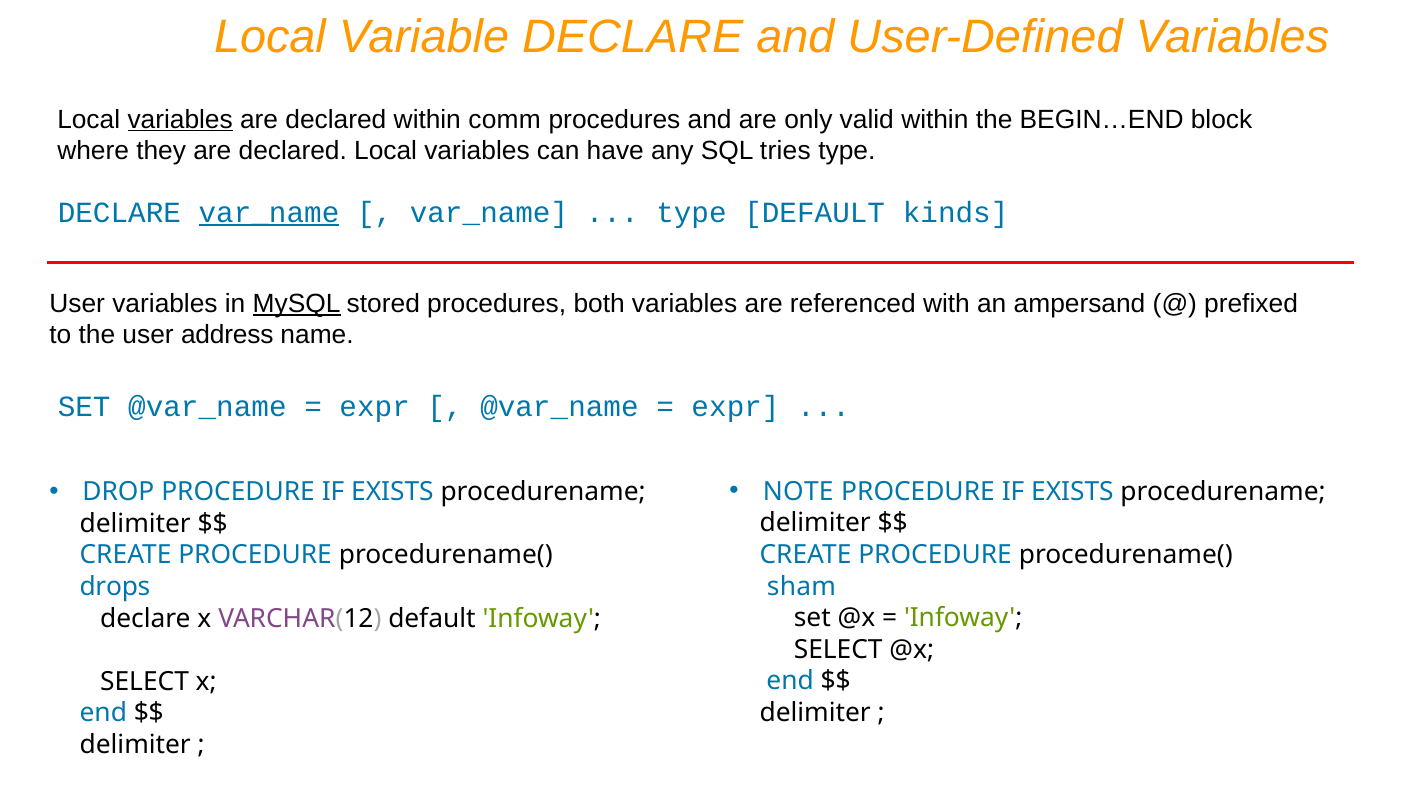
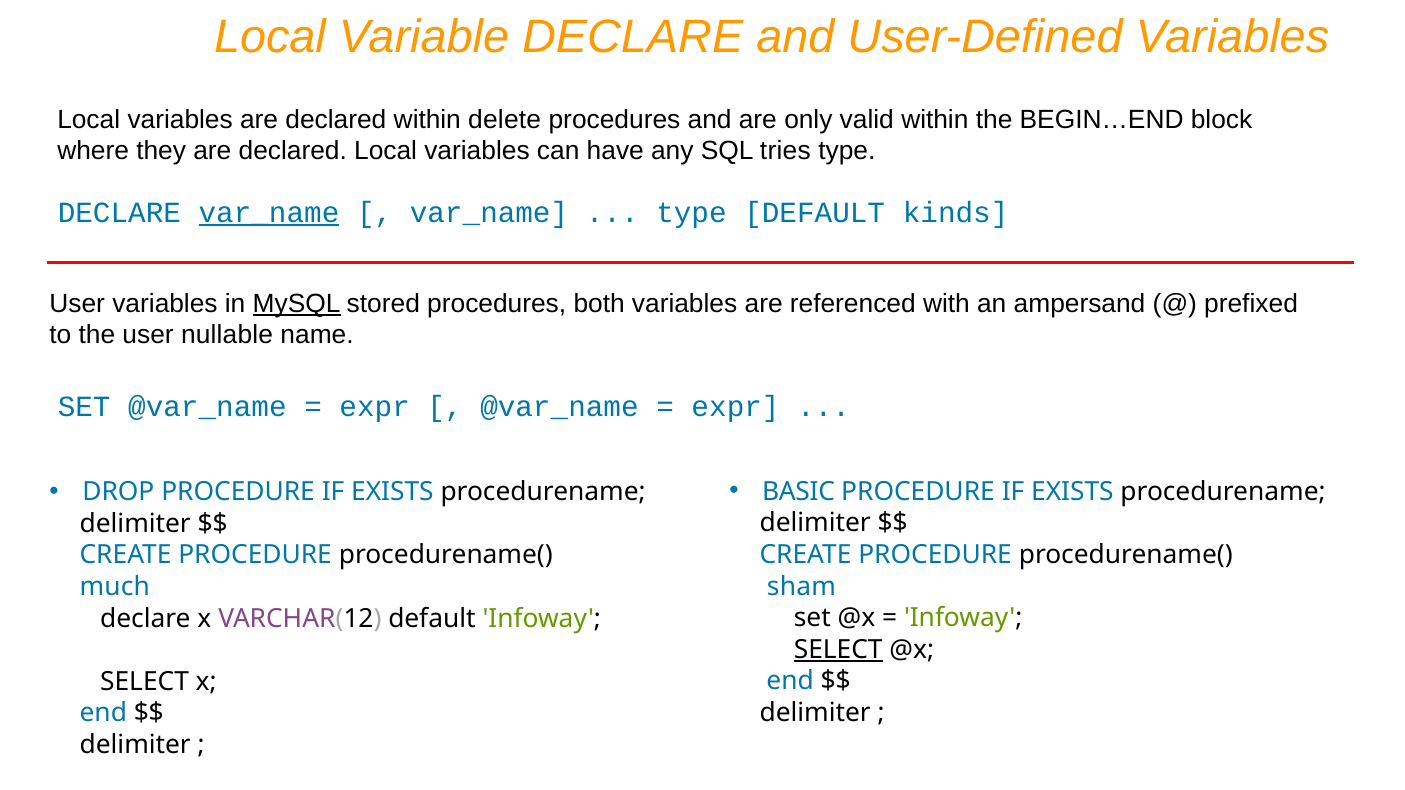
variables at (180, 119) underline: present -> none
comm: comm -> delete
address: address -> nullable
NOTE: NOTE -> BASIC
drops: drops -> much
SELECT at (838, 650) underline: none -> present
